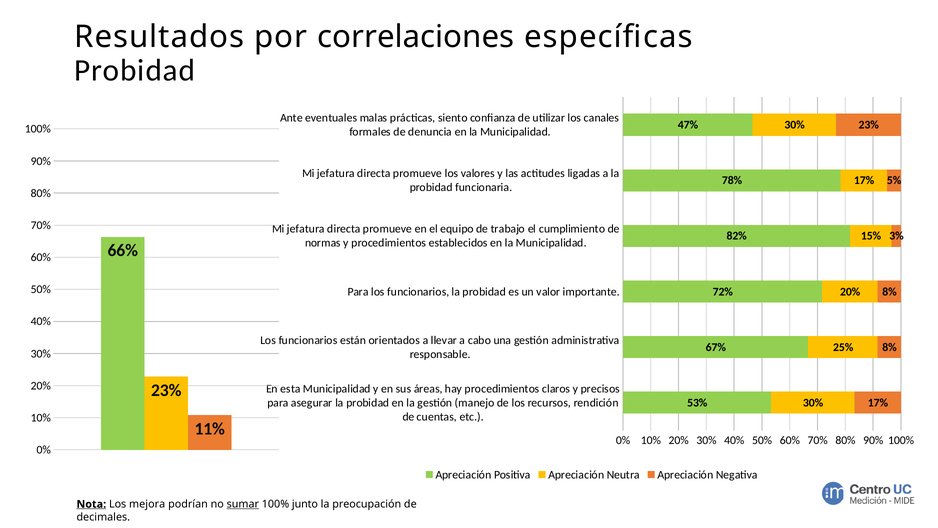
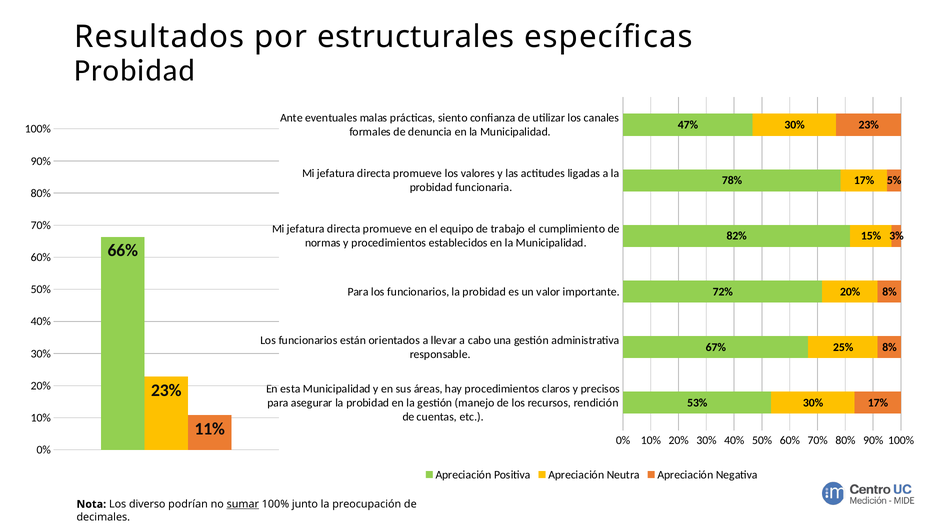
correlaciones: correlaciones -> estructurales
Nota underline: present -> none
mejora: mejora -> diverso
